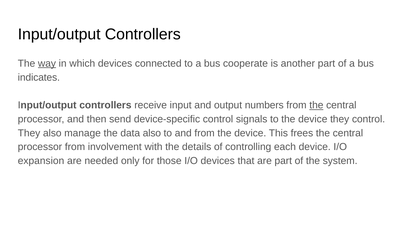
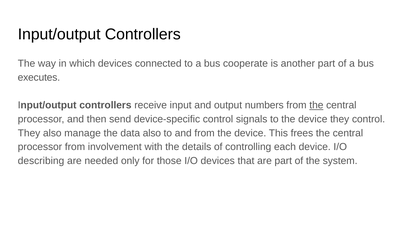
way underline: present -> none
indicates: indicates -> executes
expansion: expansion -> describing
